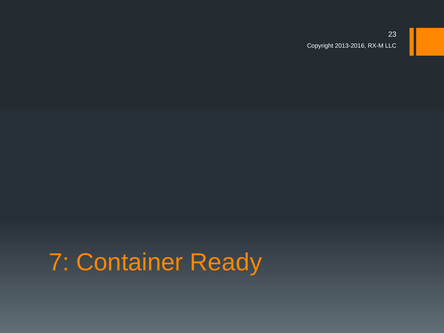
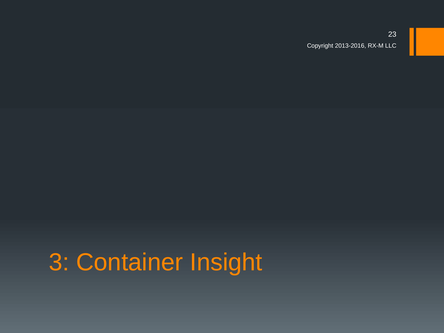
7: 7 -> 3
Ready: Ready -> Insight
